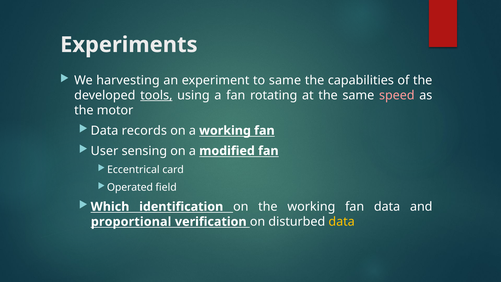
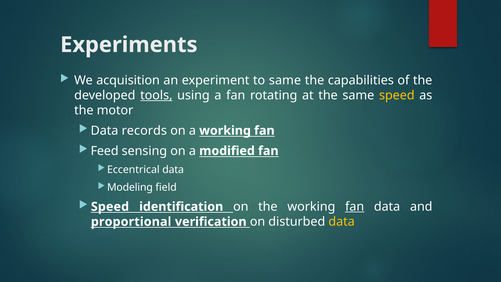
harvesting: harvesting -> acquisition
speed at (397, 95) colour: pink -> yellow
User: User -> Feed
Eccentrical card: card -> data
Operated: Operated -> Modeling
Which at (110, 207): Which -> Speed
fan at (355, 207) underline: none -> present
